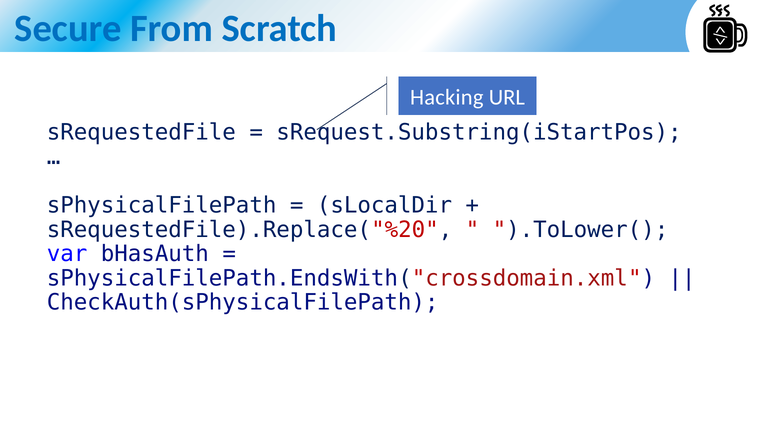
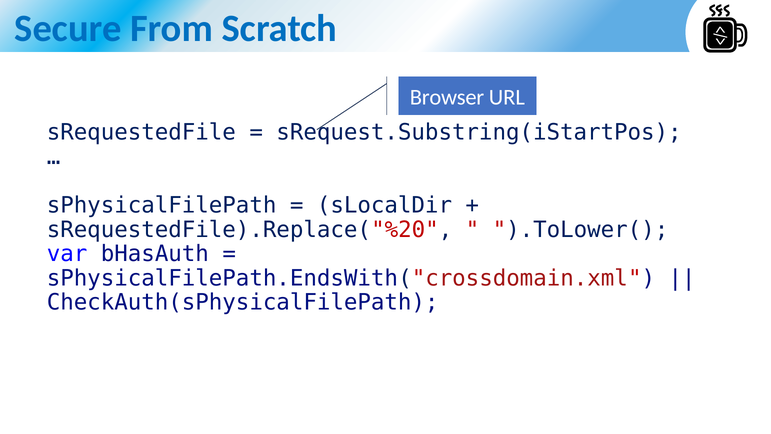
Hacking: Hacking -> Browser
